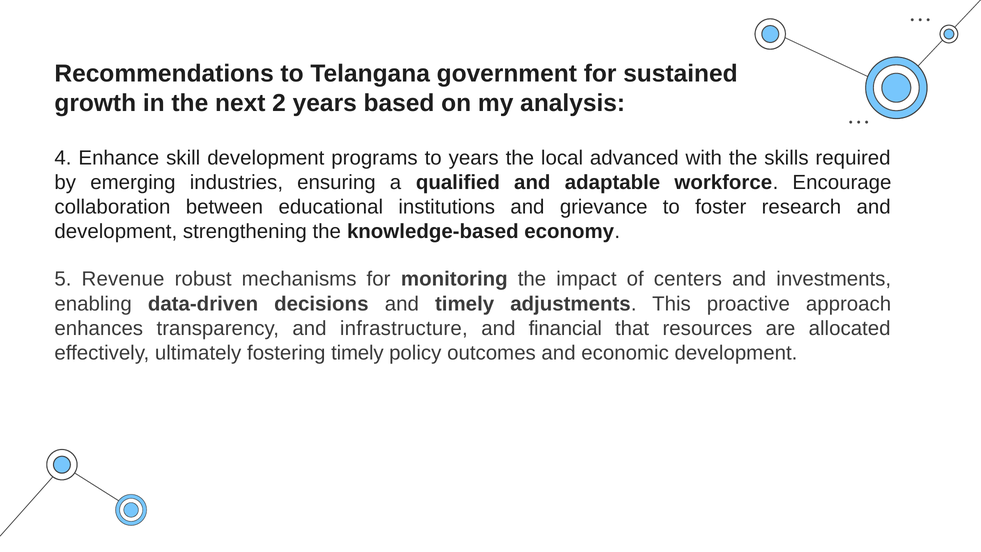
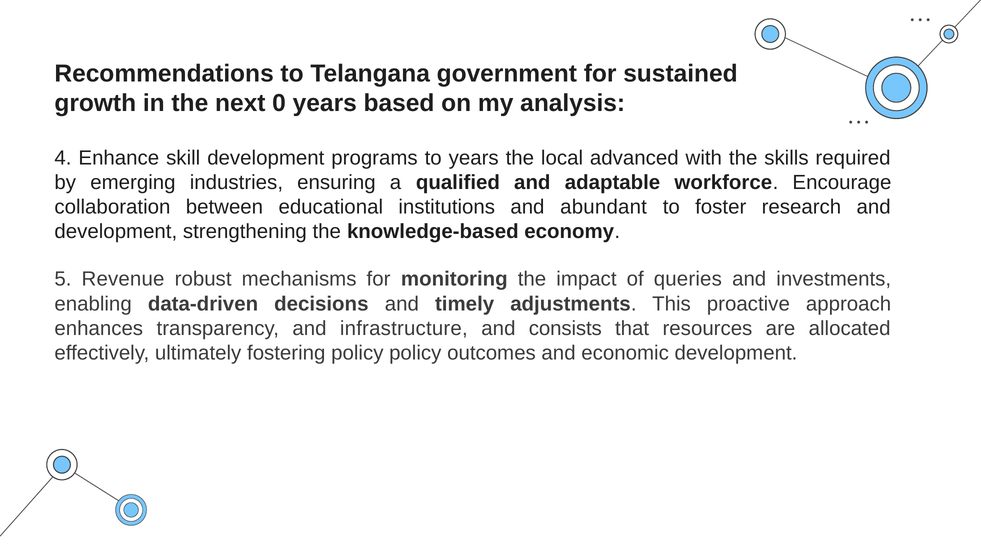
2: 2 -> 0
grievance: grievance -> abundant
centers: centers -> queries
financial: financial -> consists
fostering timely: timely -> policy
